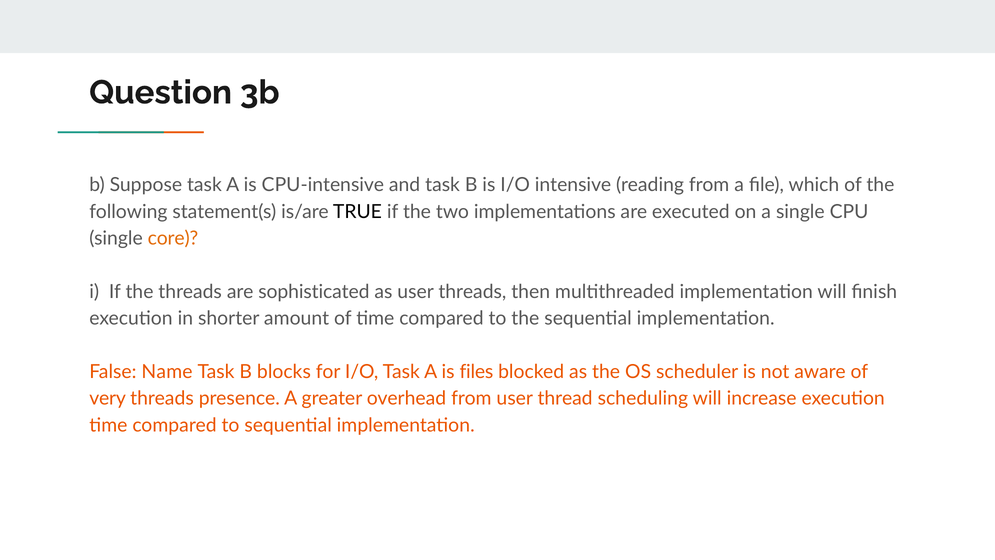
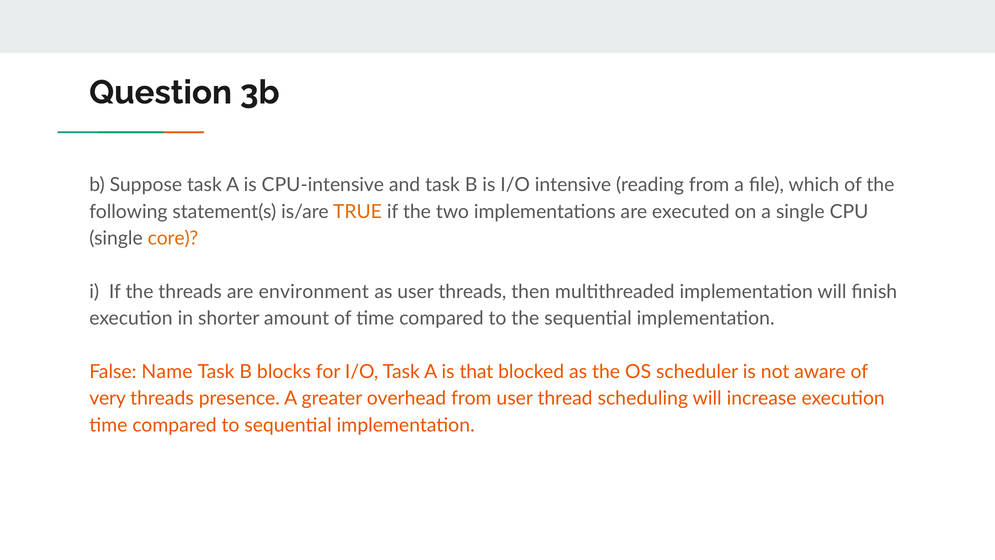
TRUE colour: black -> orange
sophisticated: sophisticated -> environment
files: files -> that
